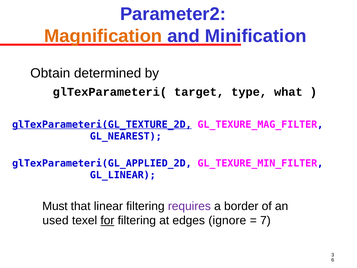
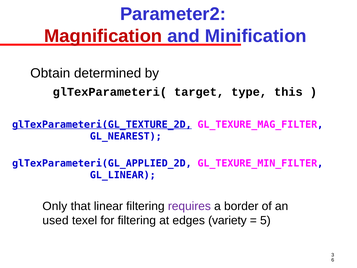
Magnification colour: orange -> red
what: what -> this
Must: Must -> Only
for underline: present -> none
ignore: ignore -> variety
7: 7 -> 5
